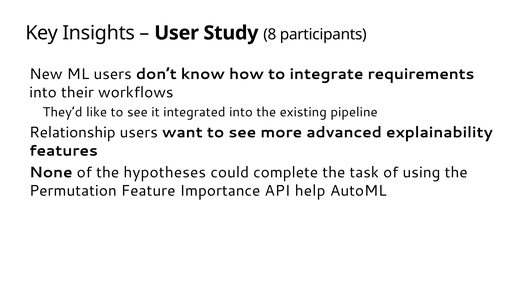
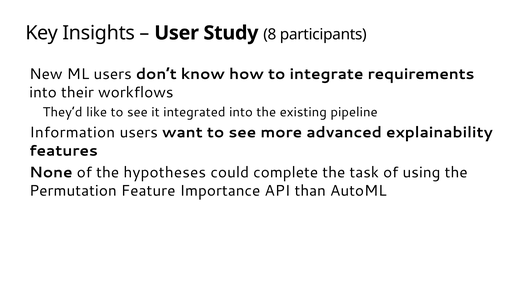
Relationship: Relationship -> Information
help: help -> than
